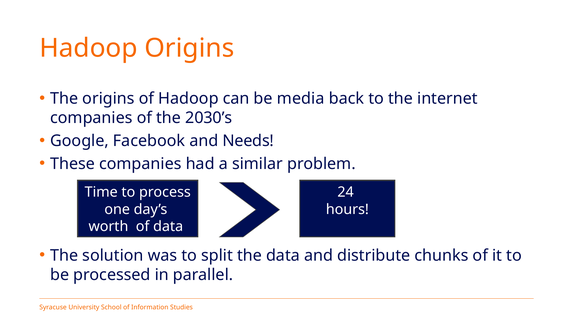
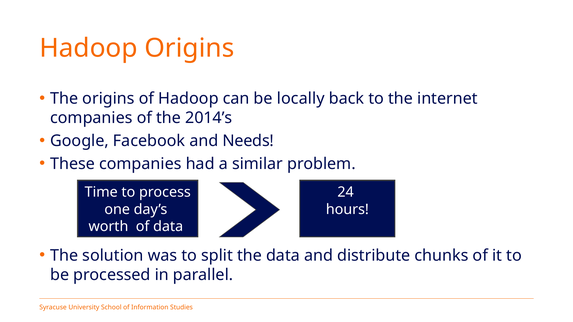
media: media -> locally
2030’s: 2030’s -> 2014’s
